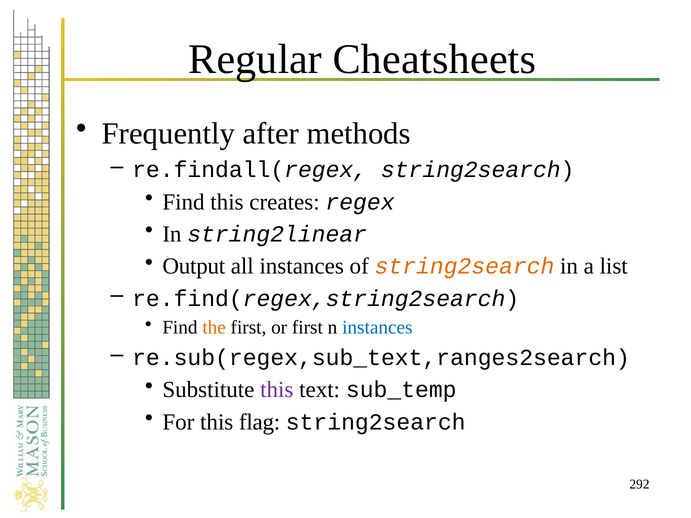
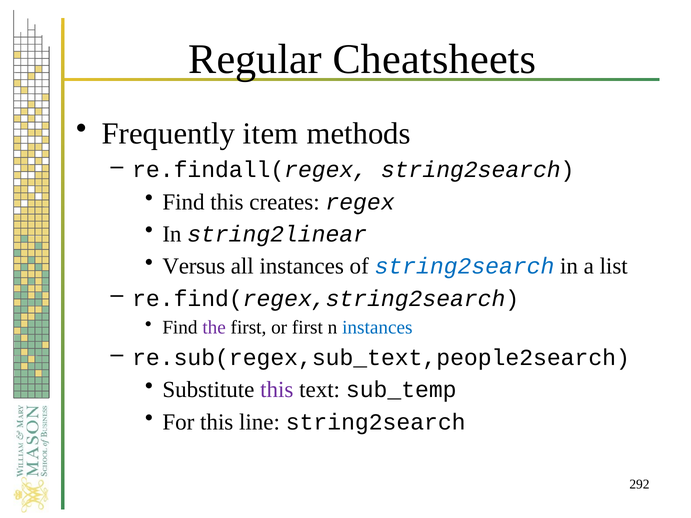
after: after -> item
Output: Output -> Versus
string2search at (464, 266) colour: orange -> blue
the colour: orange -> purple
re.sub(regex,sub_text,ranges2search: re.sub(regex,sub_text,ranges2search -> re.sub(regex,sub_text,people2search
flag: flag -> line
